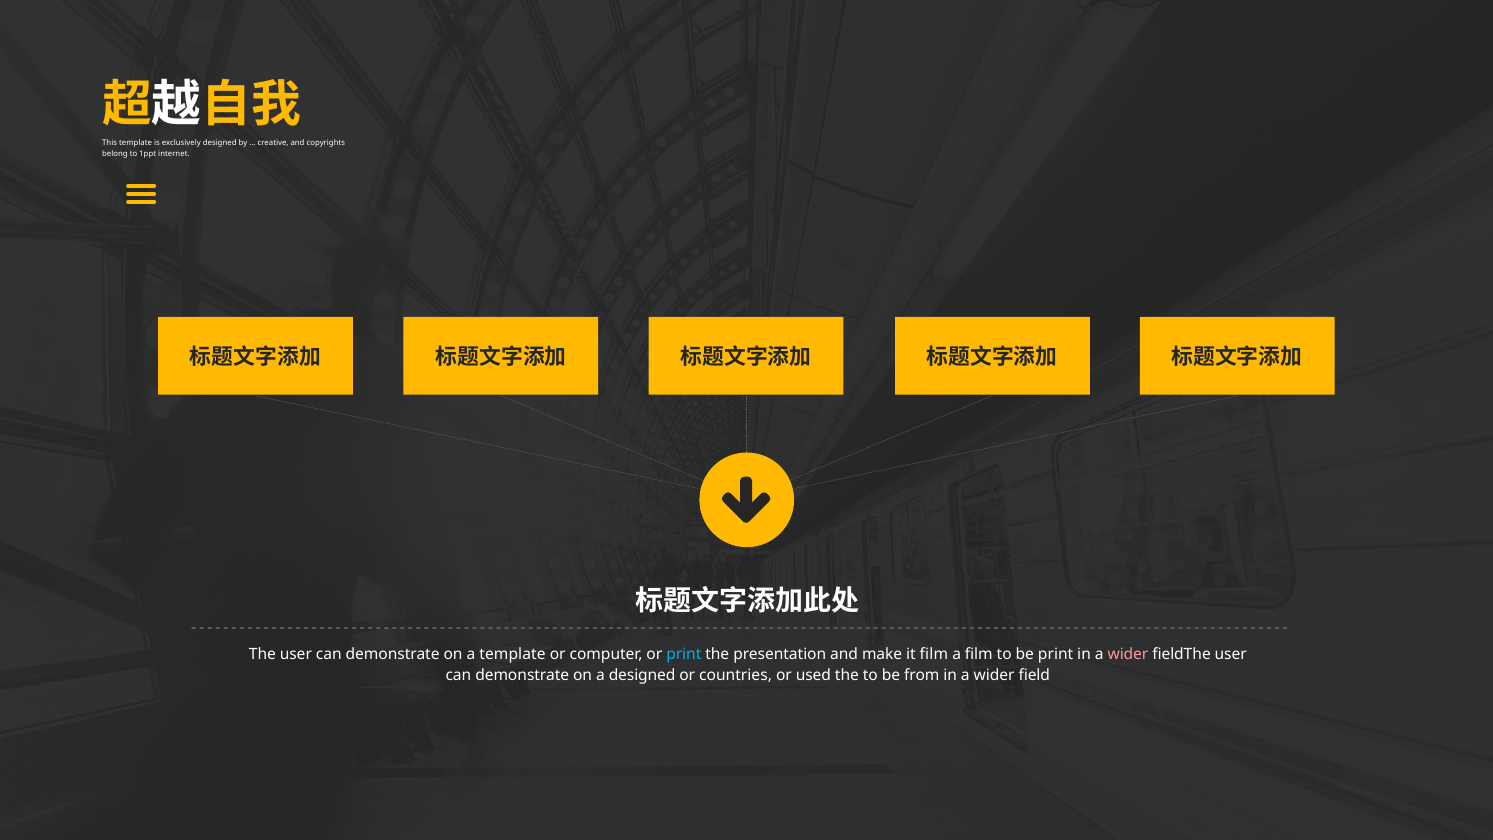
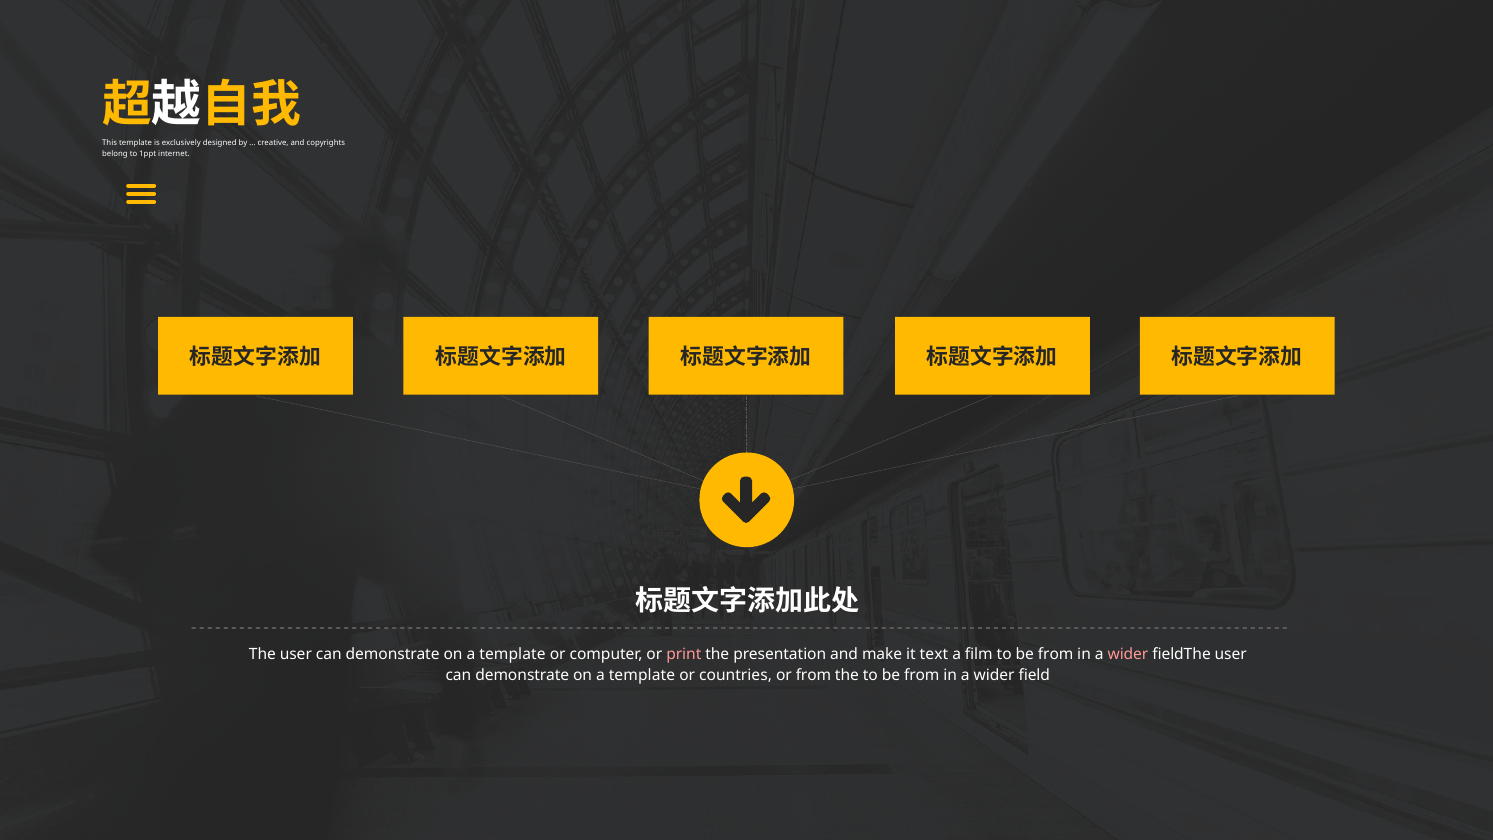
print at (684, 654) colour: light blue -> pink
it film: film -> text
film to be print: print -> from
designed at (642, 675): designed -> template
or used: used -> from
